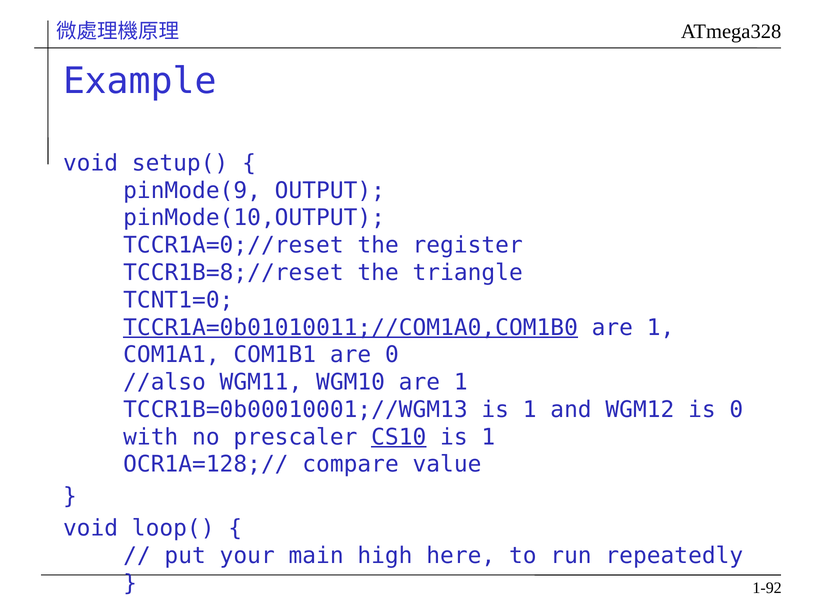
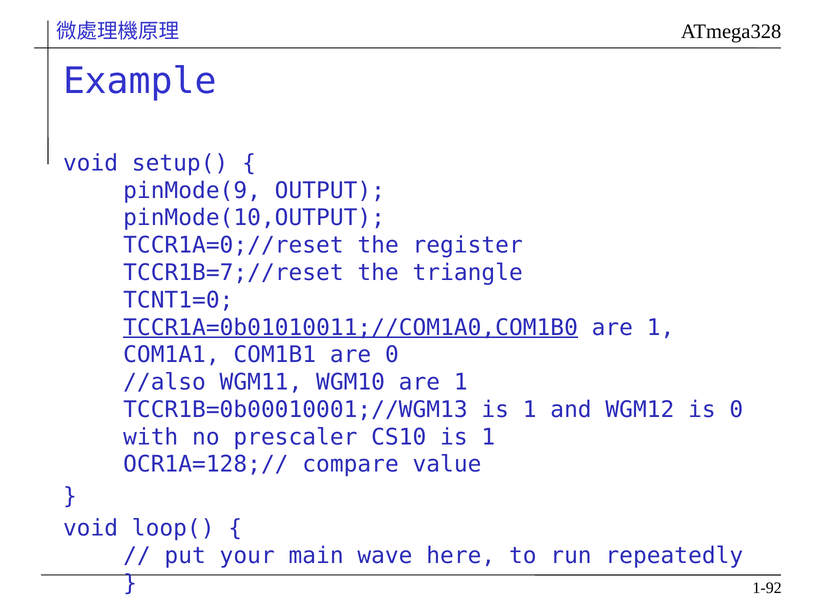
TCCR1B=8;//reset: TCCR1B=8;//reset -> TCCR1B=7;//reset
CS10 underline: present -> none
high: high -> wave
